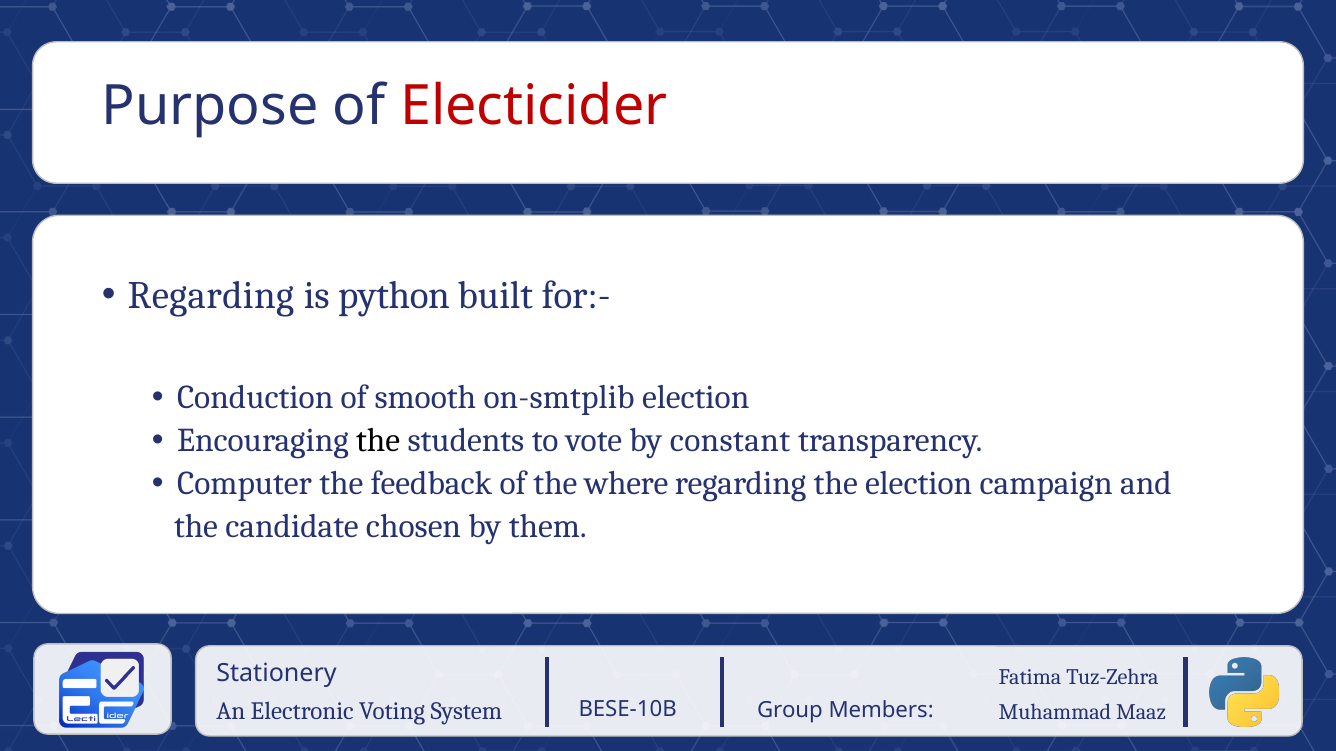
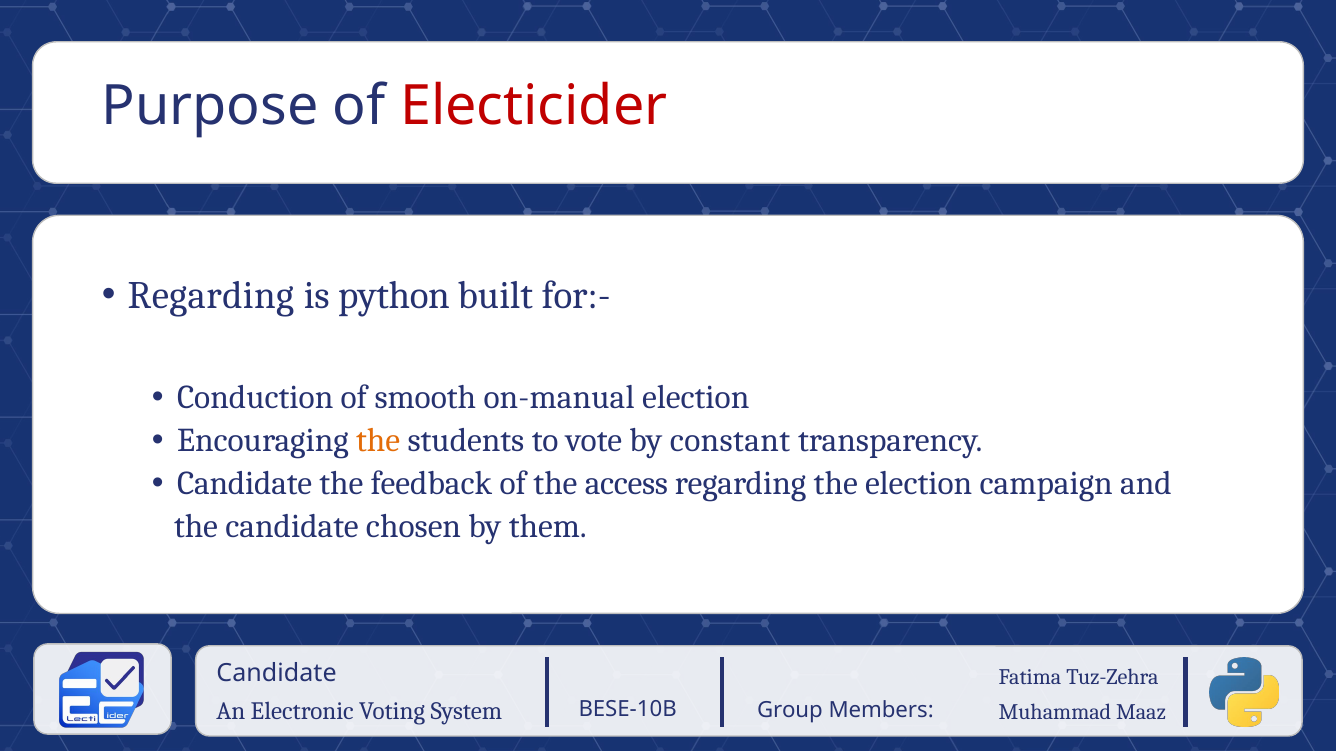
on-smtplib: on-smtplib -> on-manual
the at (378, 441) colour: black -> orange
Computer at (244, 484): Computer -> Candidate
where: where -> access
Stationery at (277, 673): Stationery -> Candidate
